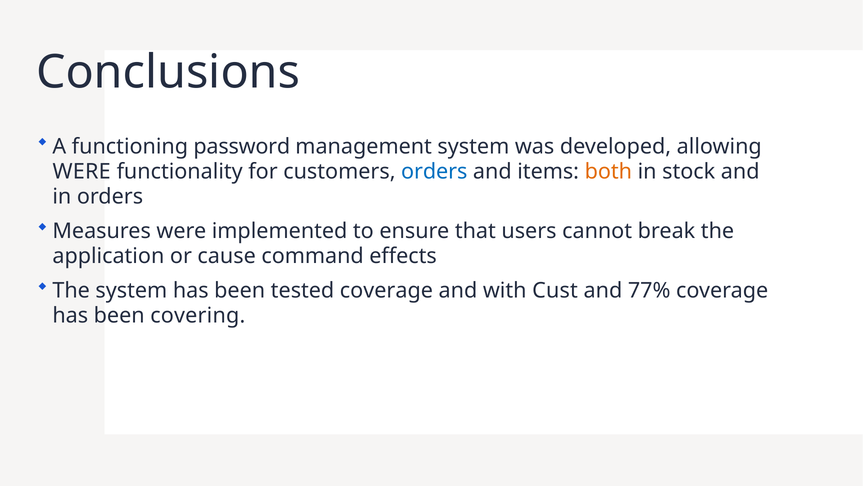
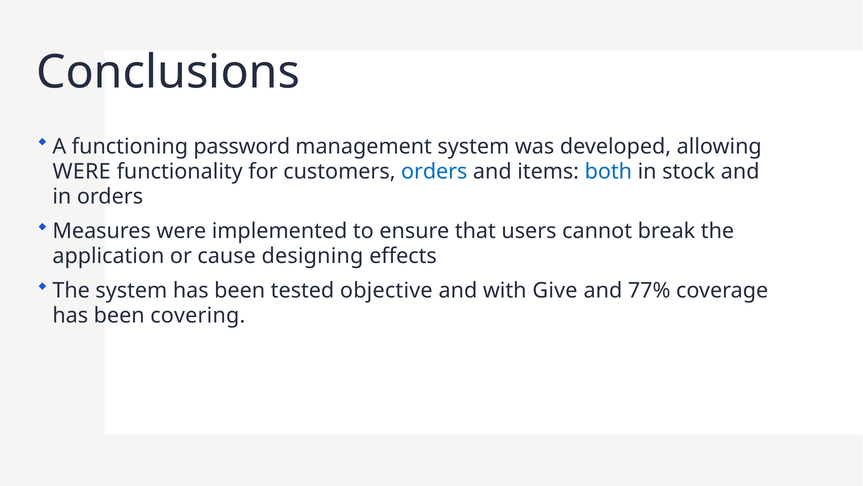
both colour: orange -> blue
command: command -> designing
tested coverage: coverage -> objective
Cust: Cust -> Give
